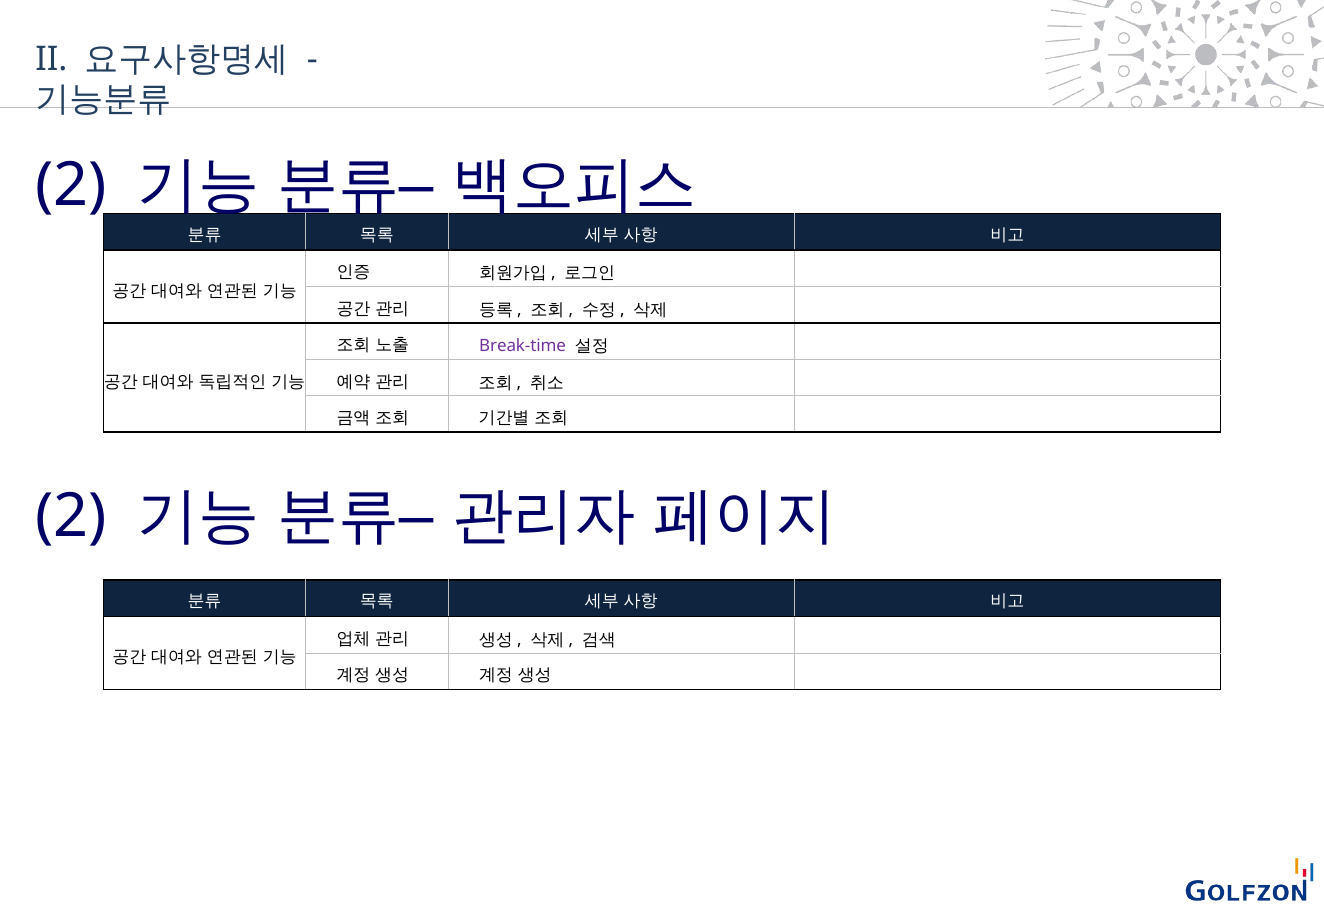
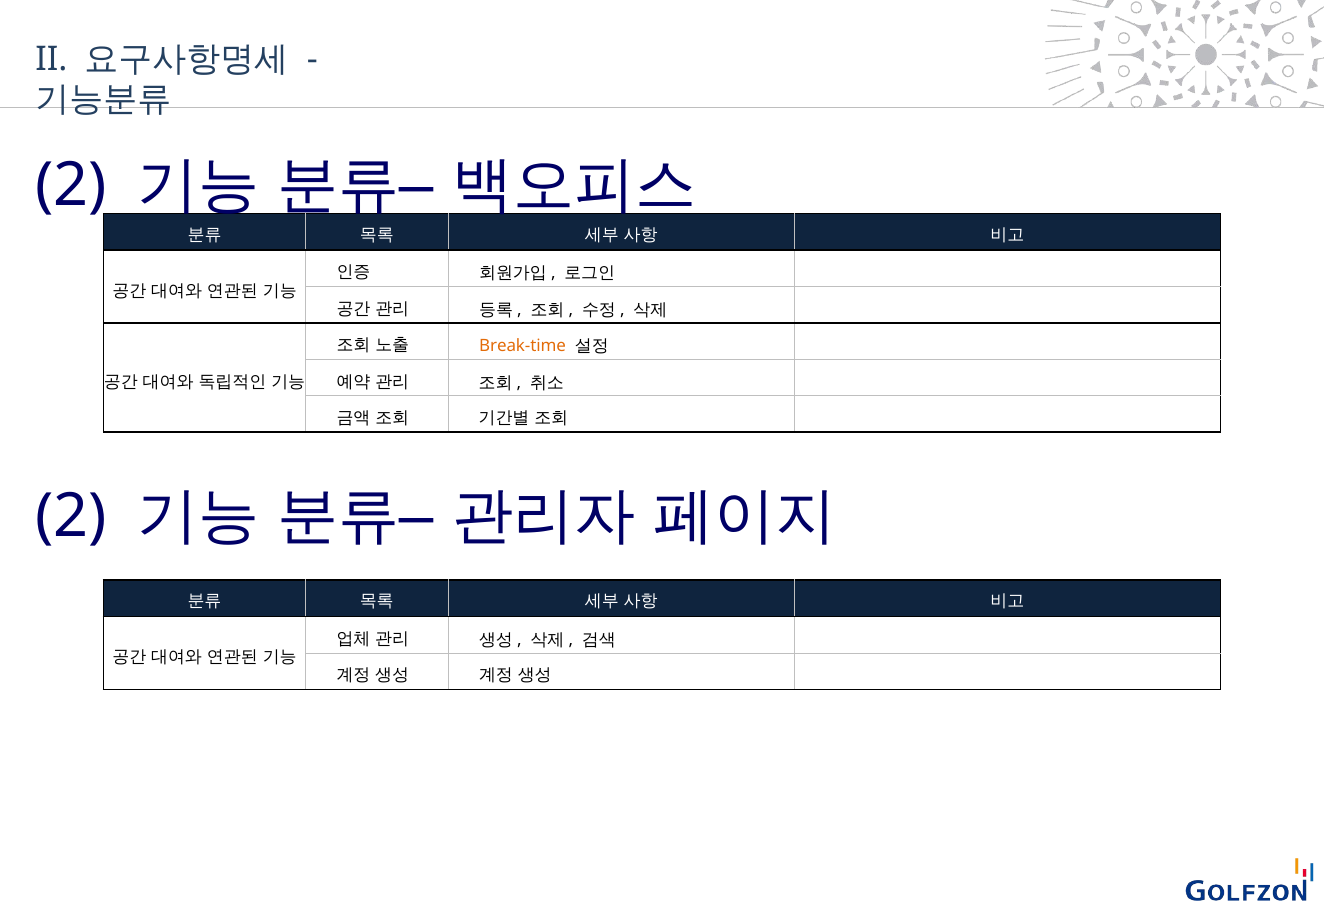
Break-time colour: purple -> orange
